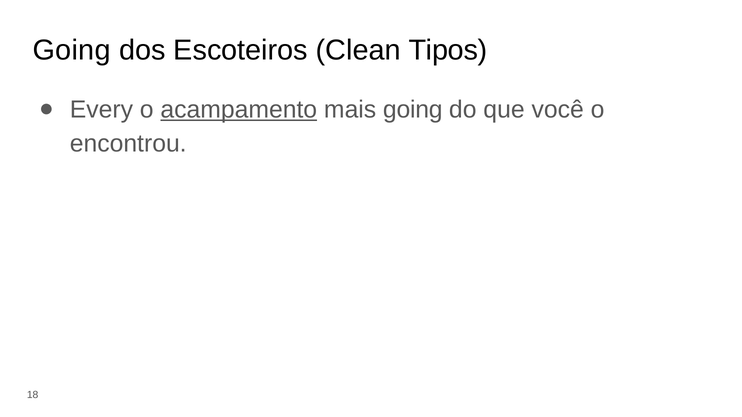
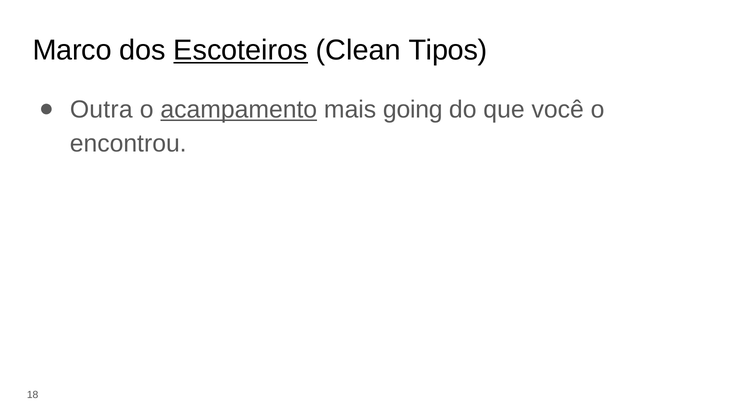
Going at (72, 51): Going -> Marco
Escoteiros underline: none -> present
Every: Every -> Outra
